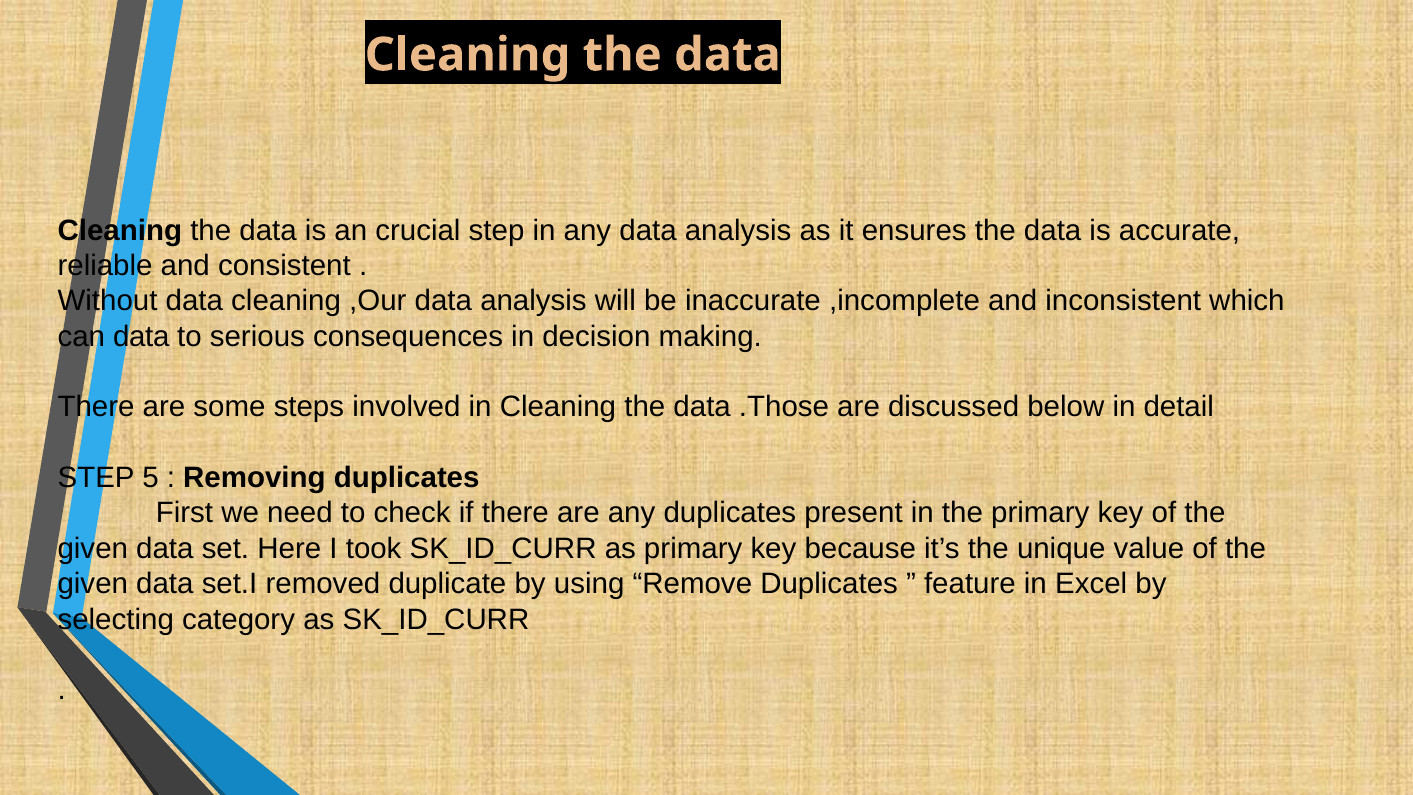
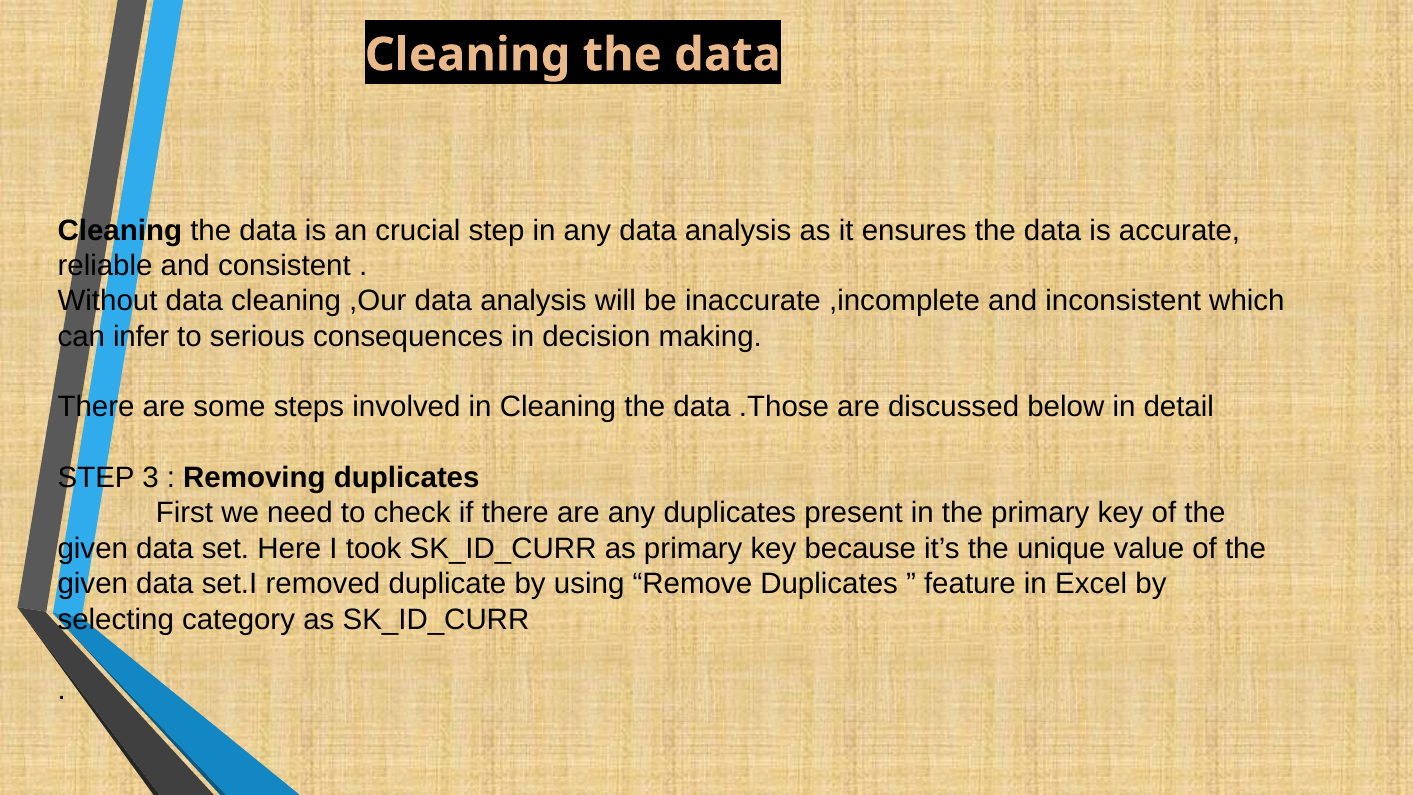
can data: data -> infer
5: 5 -> 3
